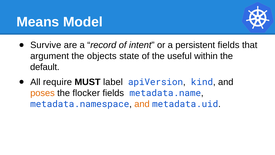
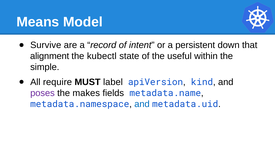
persistent fields: fields -> down
argument: argument -> alignment
objects: objects -> kubectl
default: default -> simple
poses colour: orange -> purple
flocker: flocker -> makes
and at (142, 104) colour: orange -> blue
